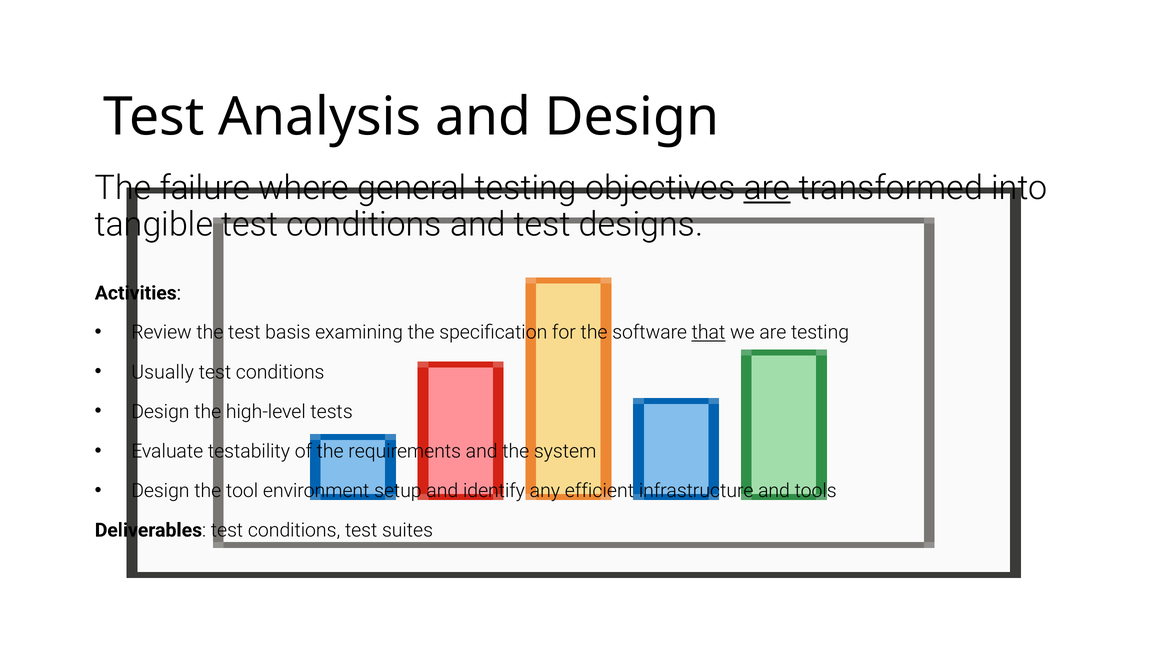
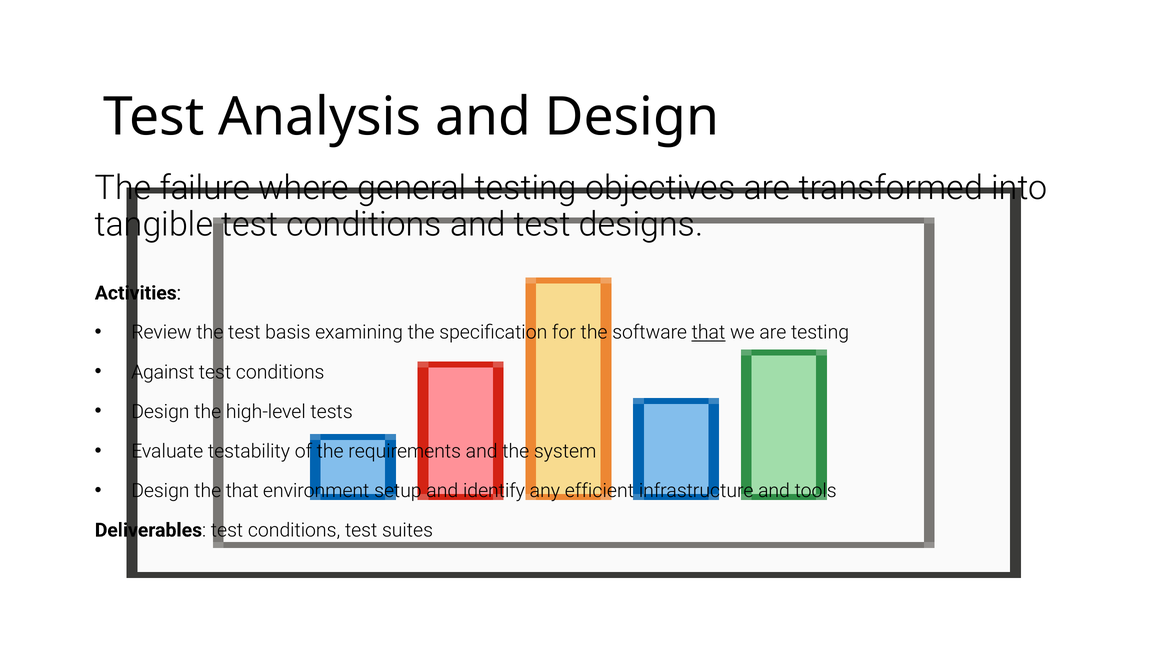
are at (767, 188) underline: present -> none
Usually: Usually -> Against
the tool: tool -> that
